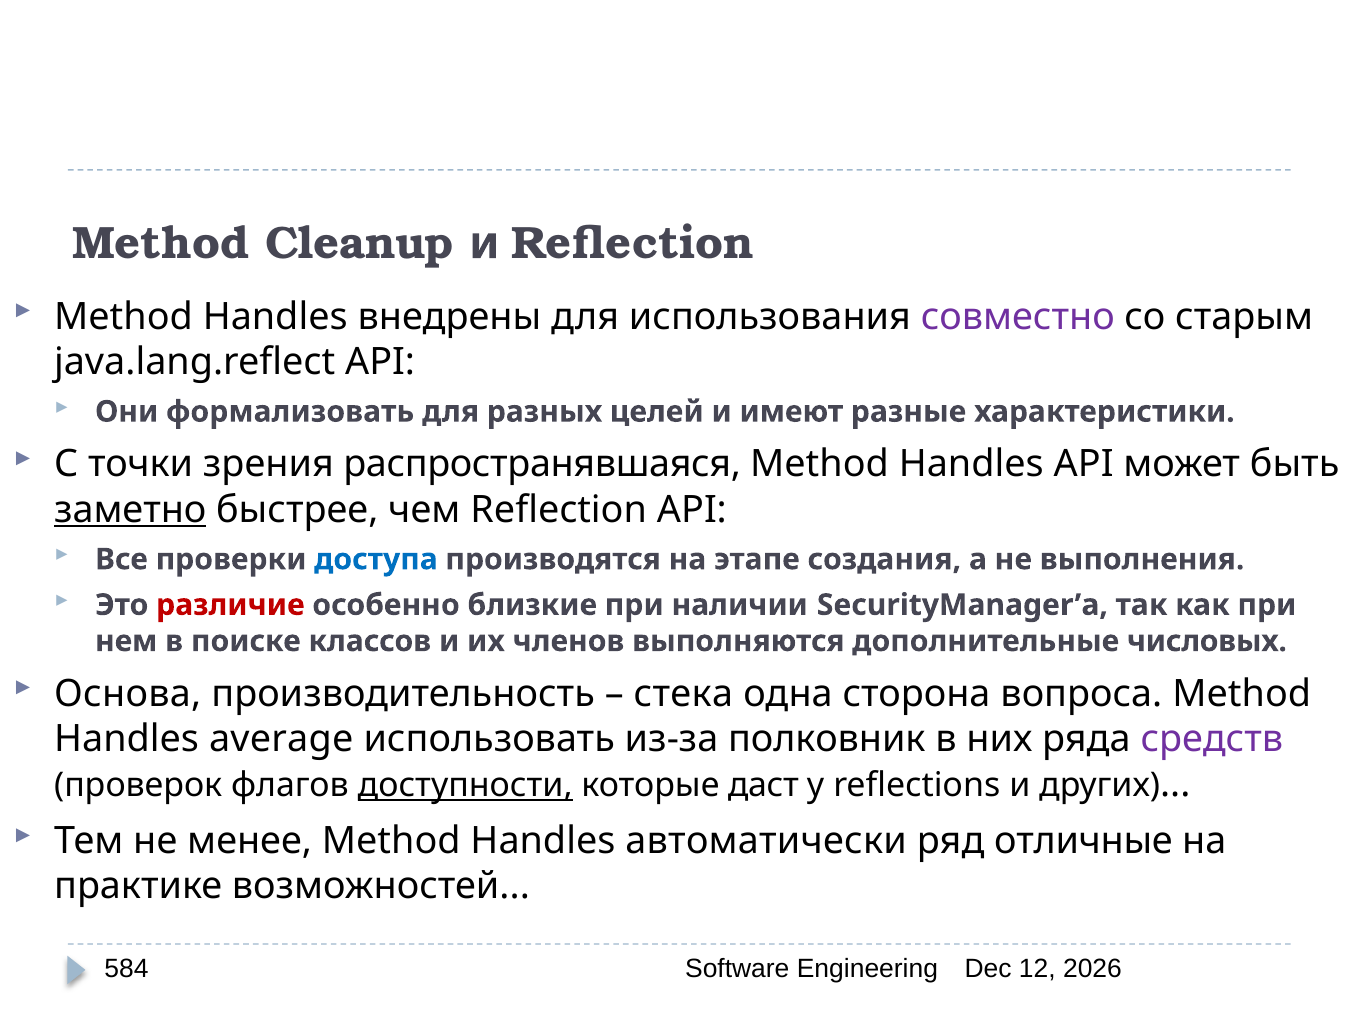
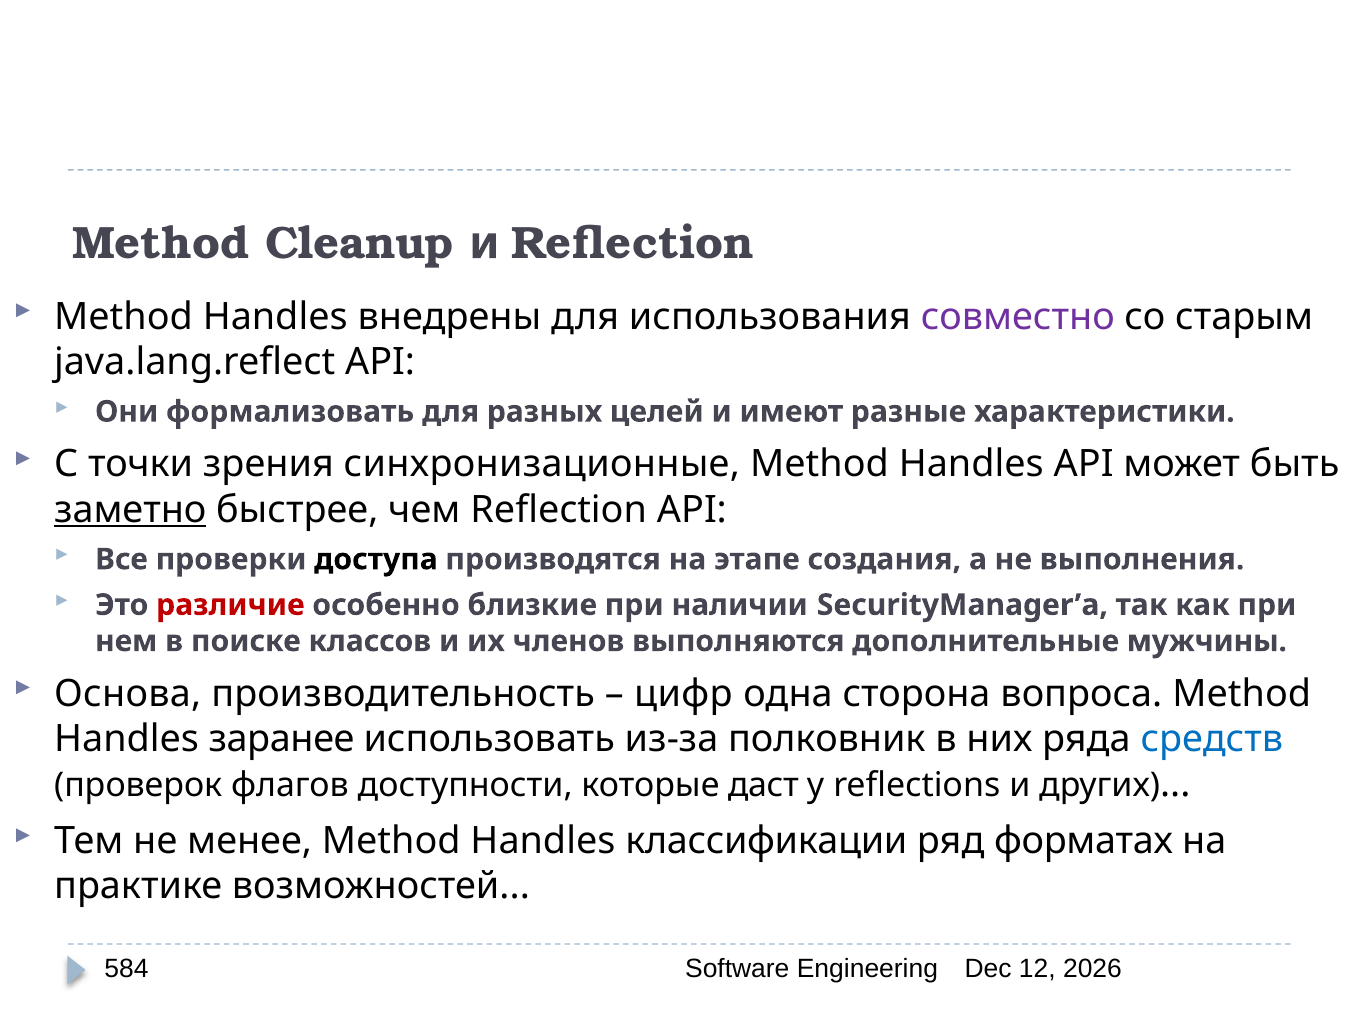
распространявшаяся: распространявшаяся -> синхронизационные
доступа colour: blue -> black
числовых: числовых -> мужчины
стека: стека -> цифр
average: average -> заранее
средств colour: purple -> blue
доступности underline: present -> none
автоматически: автоматически -> классификации
отличные: отличные -> форматах
